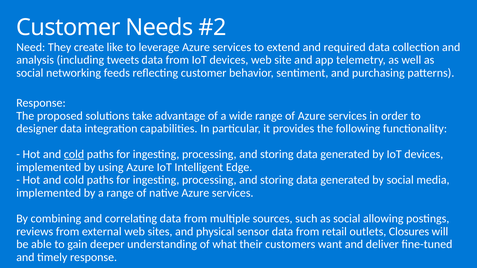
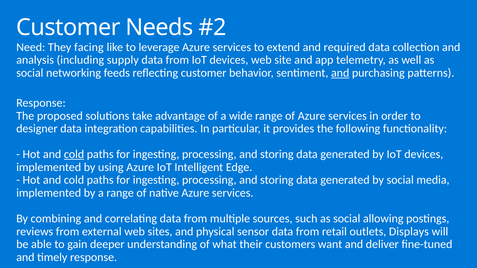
create: create -> facing
tweets: tweets -> supply
and at (340, 73) underline: none -> present
Closures: Closures -> Displays
